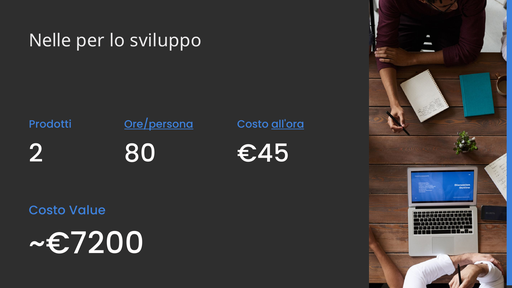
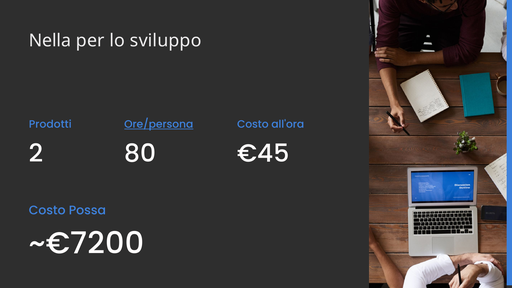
Nelle: Nelle -> Nella
all'ora underline: present -> none
Value: Value -> Possa
